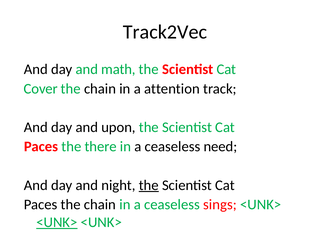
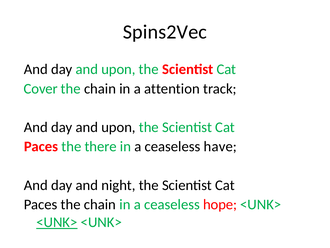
Track2Vec: Track2Vec -> Spins2Vec
math at (118, 69): math -> upon
need: need -> have
the at (149, 185) underline: present -> none
sings: sings -> hope
